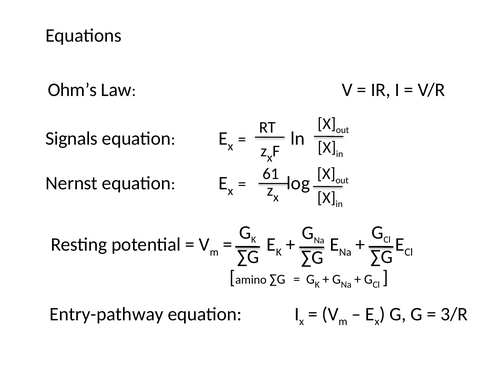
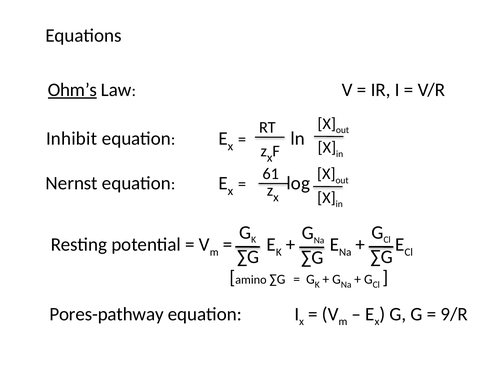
Ohm’s underline: none -> present
Signals: Signals -> Inhibit
Entry-pathway: Entry-pathway -> Pores-pathway
3/R: 3/R -> 9/R
